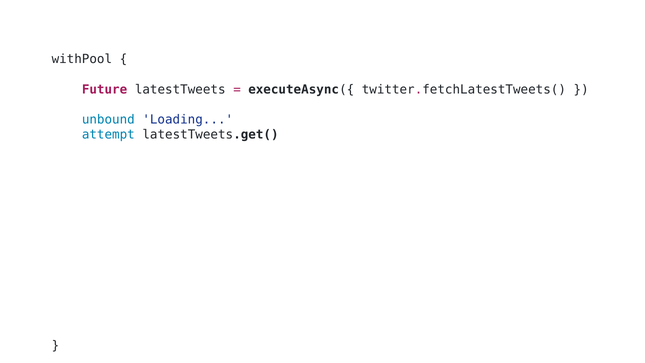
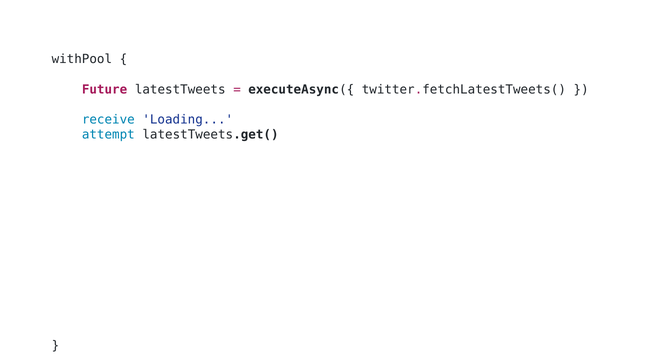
unbound: unbound -> receive
